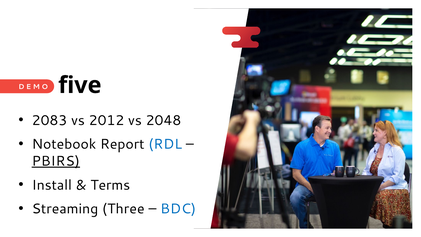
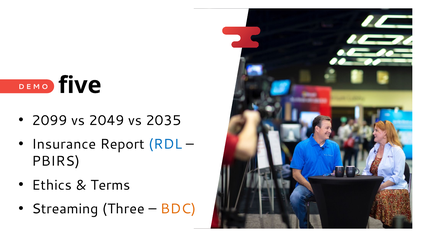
2083: 2083 -> 2099
2012: 2012 -> 2049
2048: 2048 -> 2035
Notebook: Notebook -> Insurance
PBIRS underline: present -> none
Install: Install -> Ethics
BDC colour: blue -> orange
